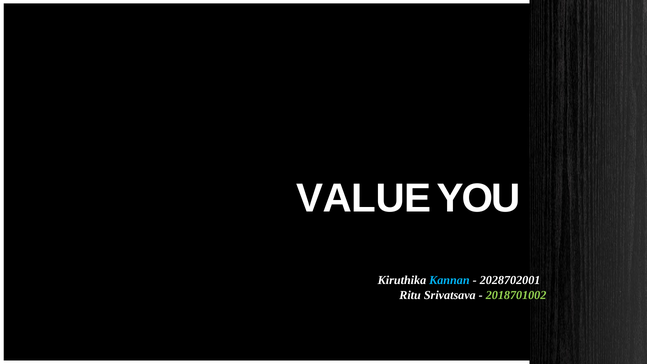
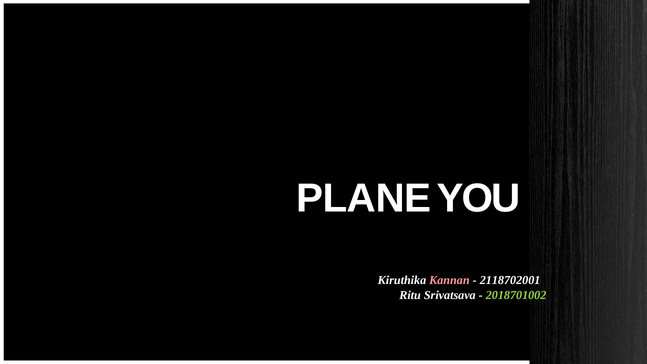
VALUE: VALUE -> PLANE
Kannan colour: light blue -> pink
2028702001: 2028702001 -> 2118702001
